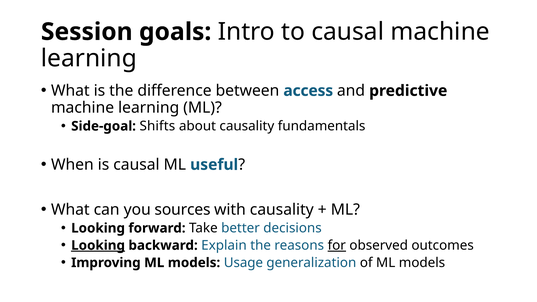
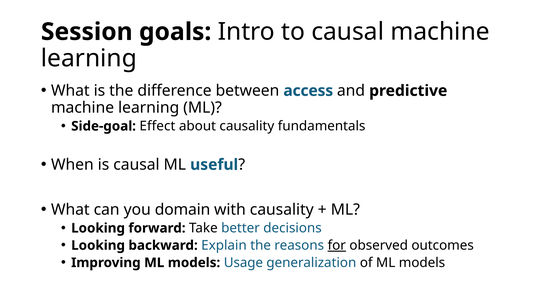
Shifts: Shifts -> Effect
sources: sources -> domain
Looking at (98, 245) underline: present -> none
